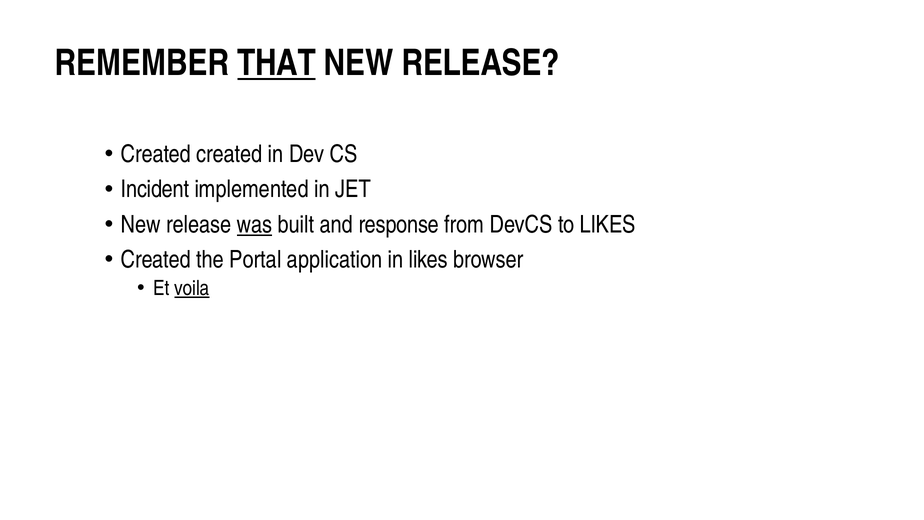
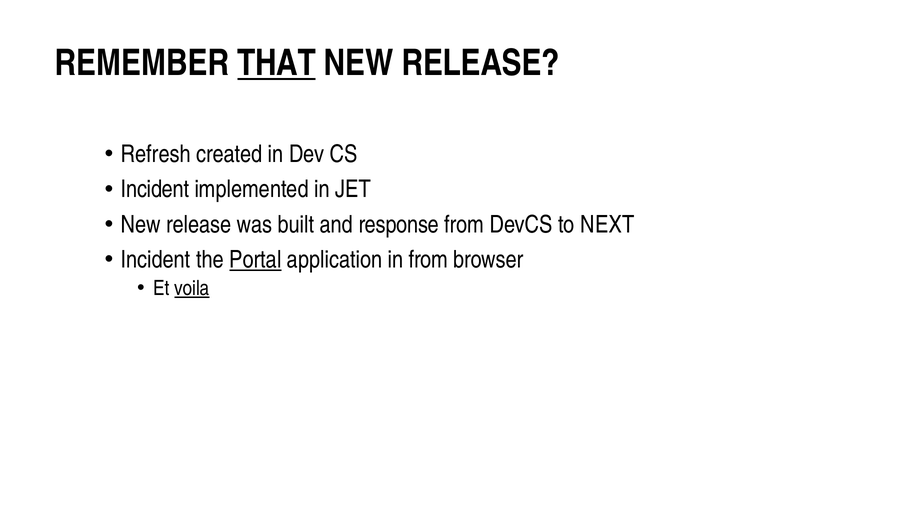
Created at (156, 154): Created -> Refresh
was underline: present -> none
to LIKES: LIKES -> NEXT
Created at (156, 260): Created -> Incident
Portal underline: none -> present
in likes: likes -> from
